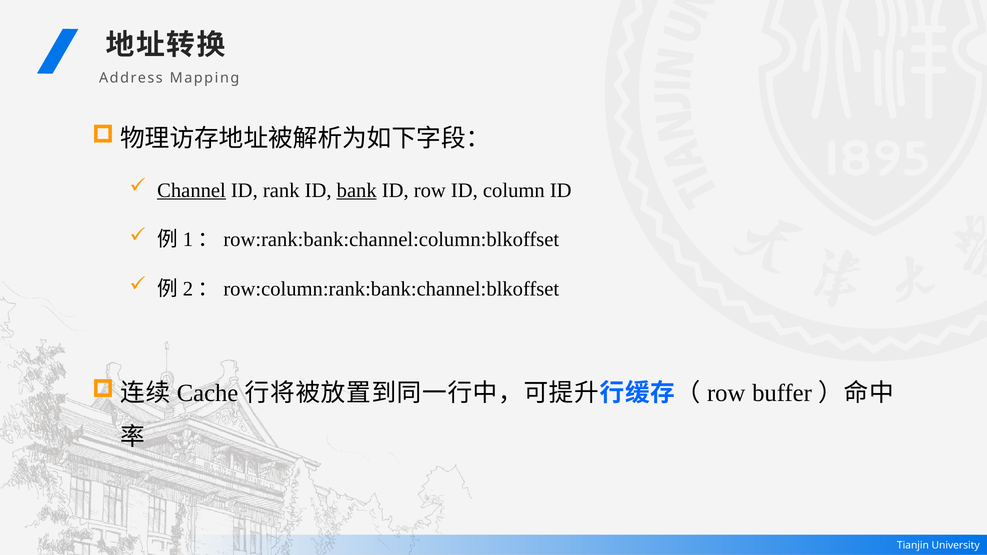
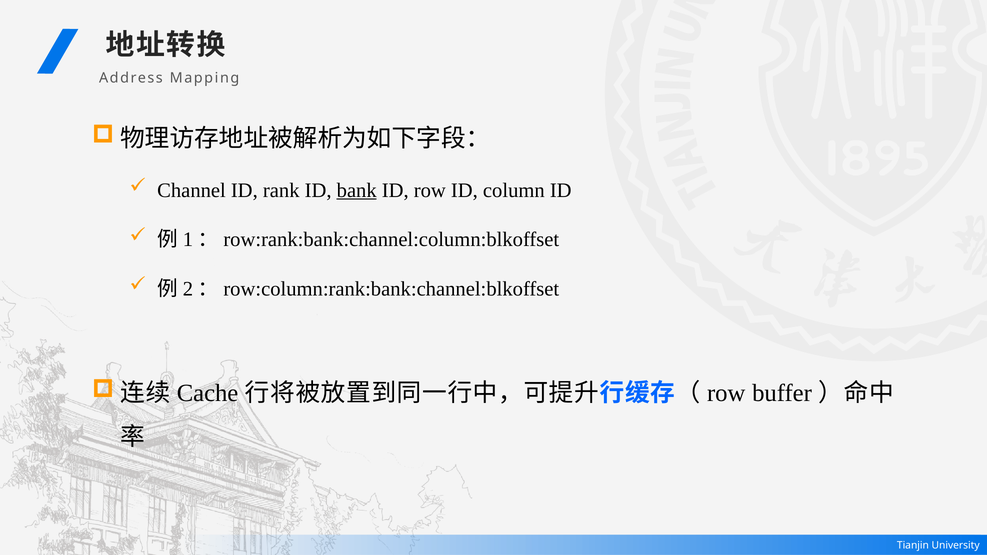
Channel underline: present -> none
